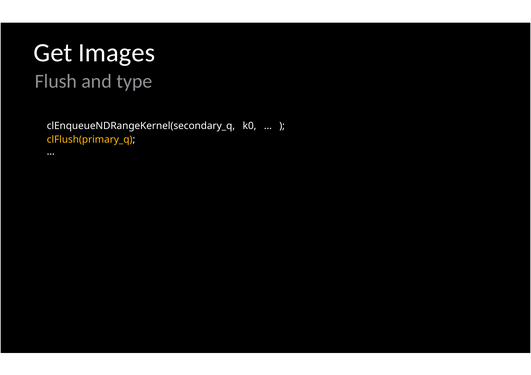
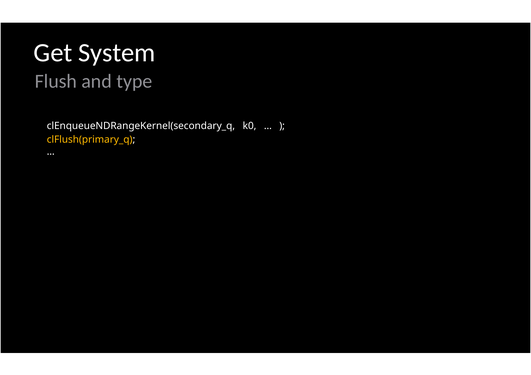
Images: Images -> System
